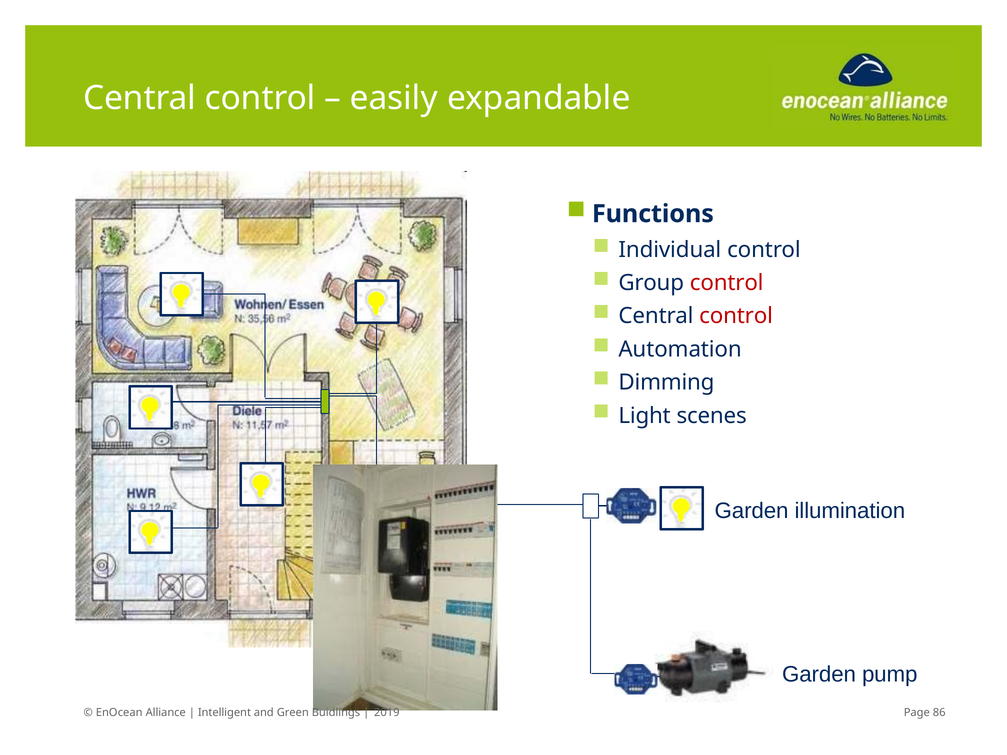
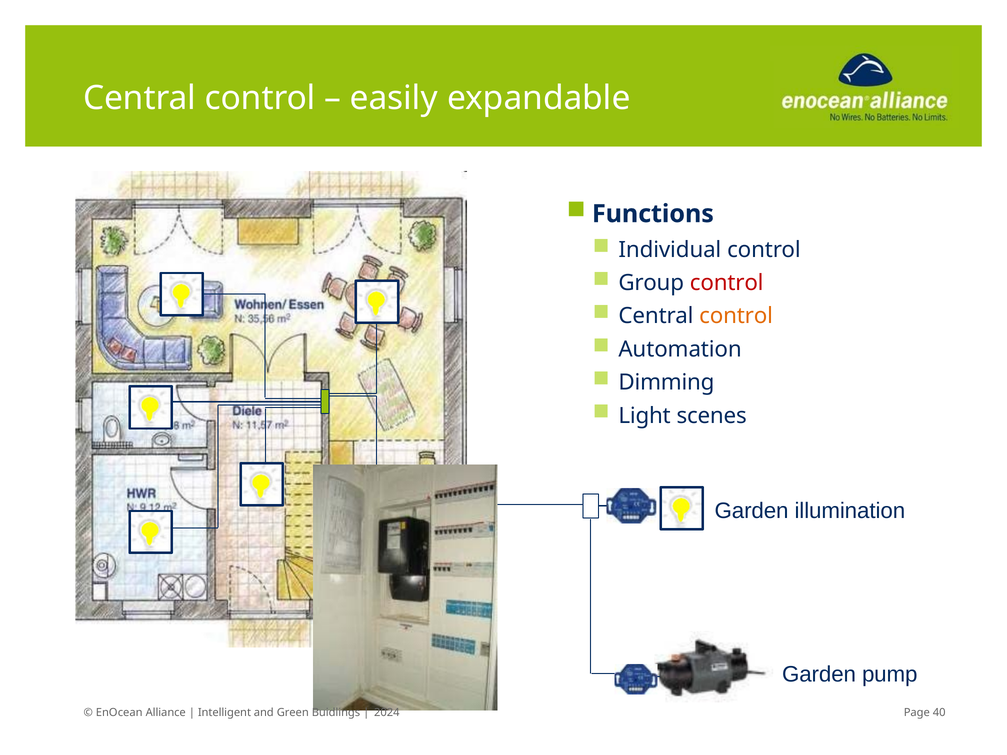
control at (736, 316) colour: red -> orange
2019: 2019 -> 2024
86: 86 -> 40
